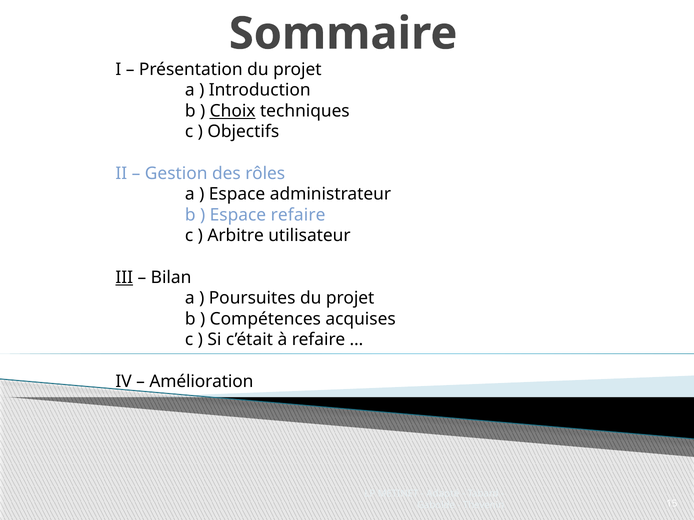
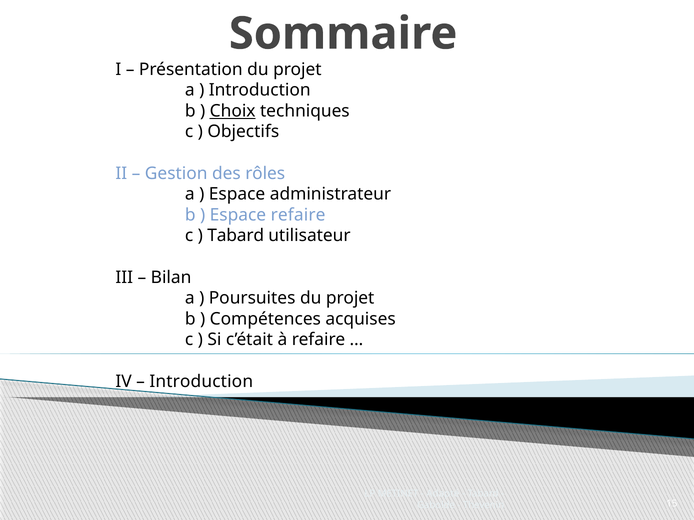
Arbitre at (236, 236): Arbitre -> Tabard
III underline: present -> none
Amélioration at (201, 382): Amélioration -> Introduction
